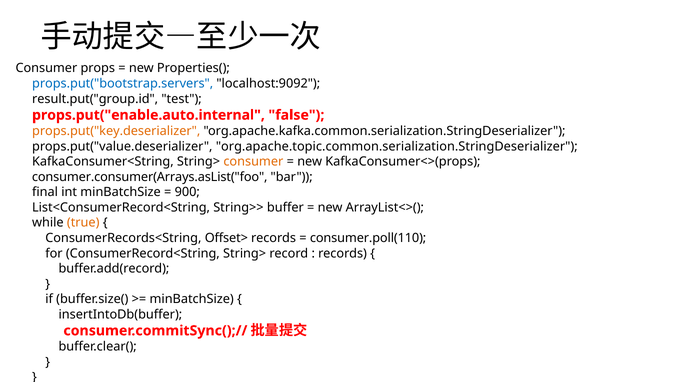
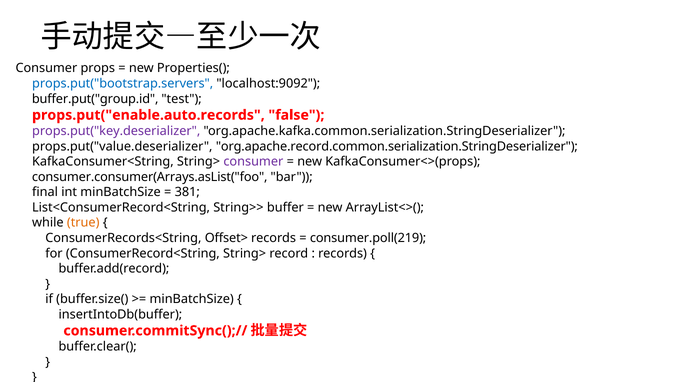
result.put("group.id: result.put("group.id -> buffer.put("group.id
props.put("enable.auto.internal: props.put("enable.auto.internal -> props.put("enable.auto.records
props.put("key.deserializer colour: orange -> purple
org.apache.topic.common.serialization.StringDeserializer: org.apache.topic.common.serialization.StringDeserializer -> org.apache.record.common.serialization.StringDeserializer
consumer at (253, 162) colour: orange -> purple
900: 900 -> 381
consumer.poll(110: consumer.poll(110 -> consumer.poll(219
